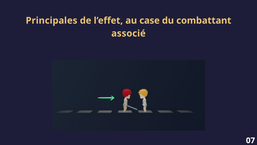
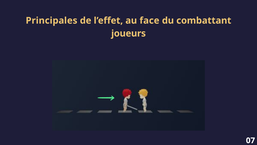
case: case -> face
associé: associé -> joueurs
